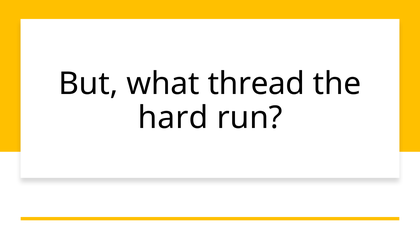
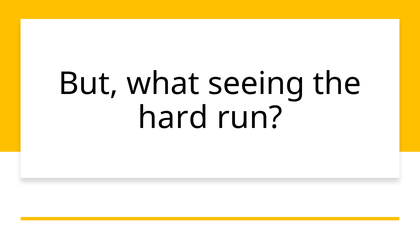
thread: thread -> seeing
